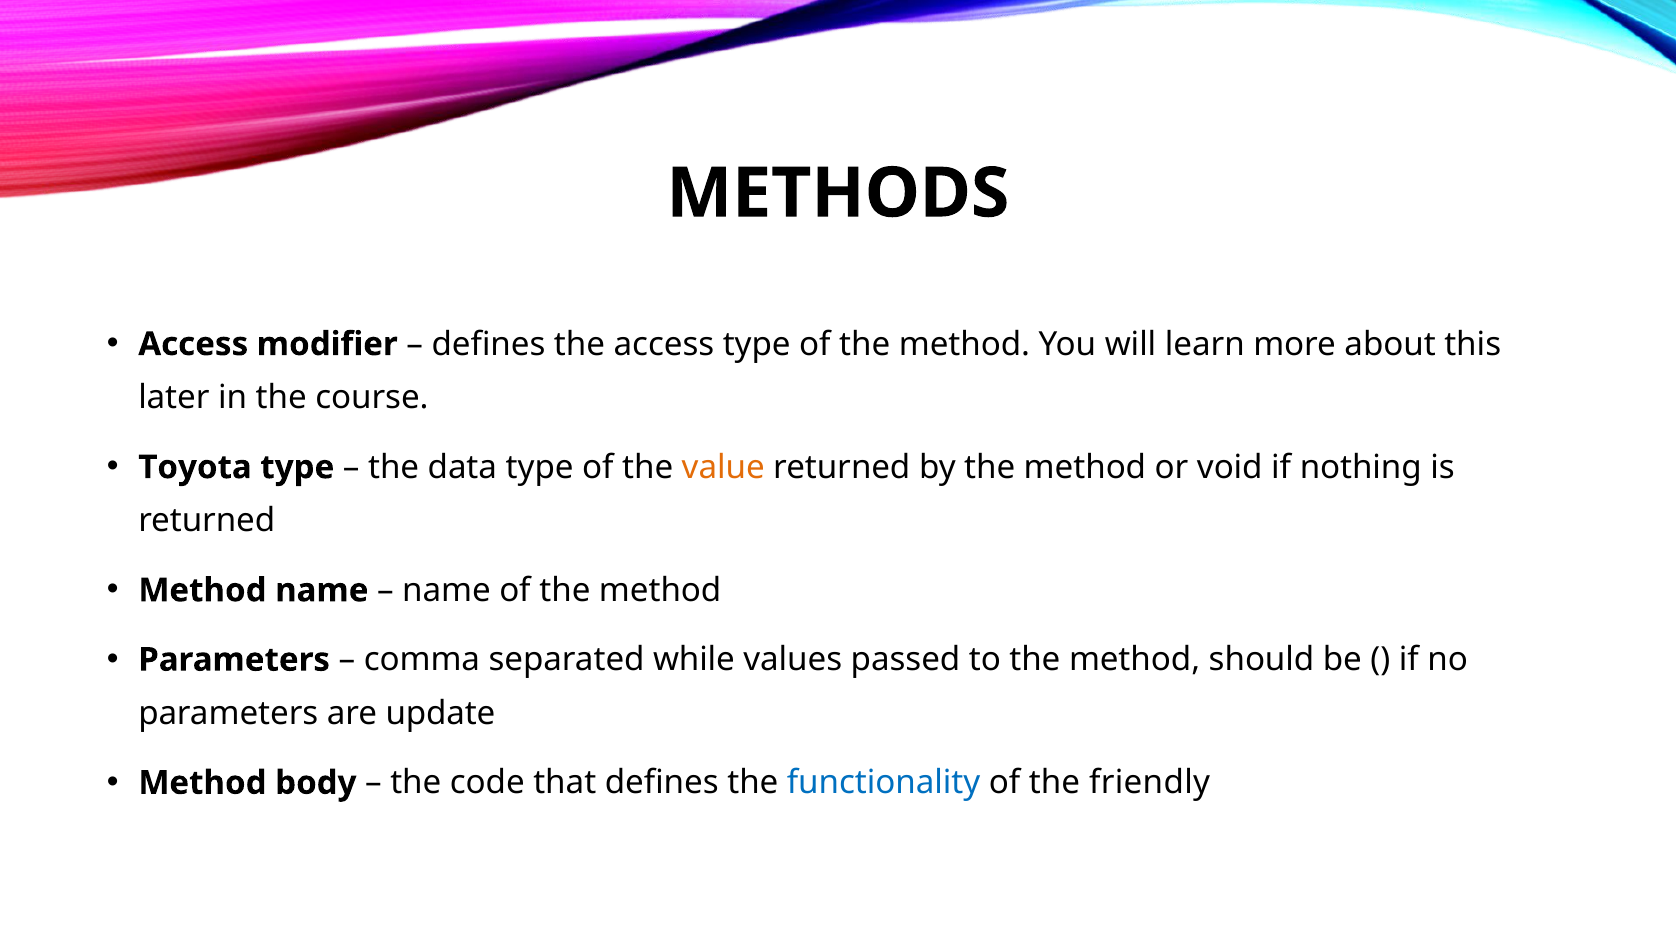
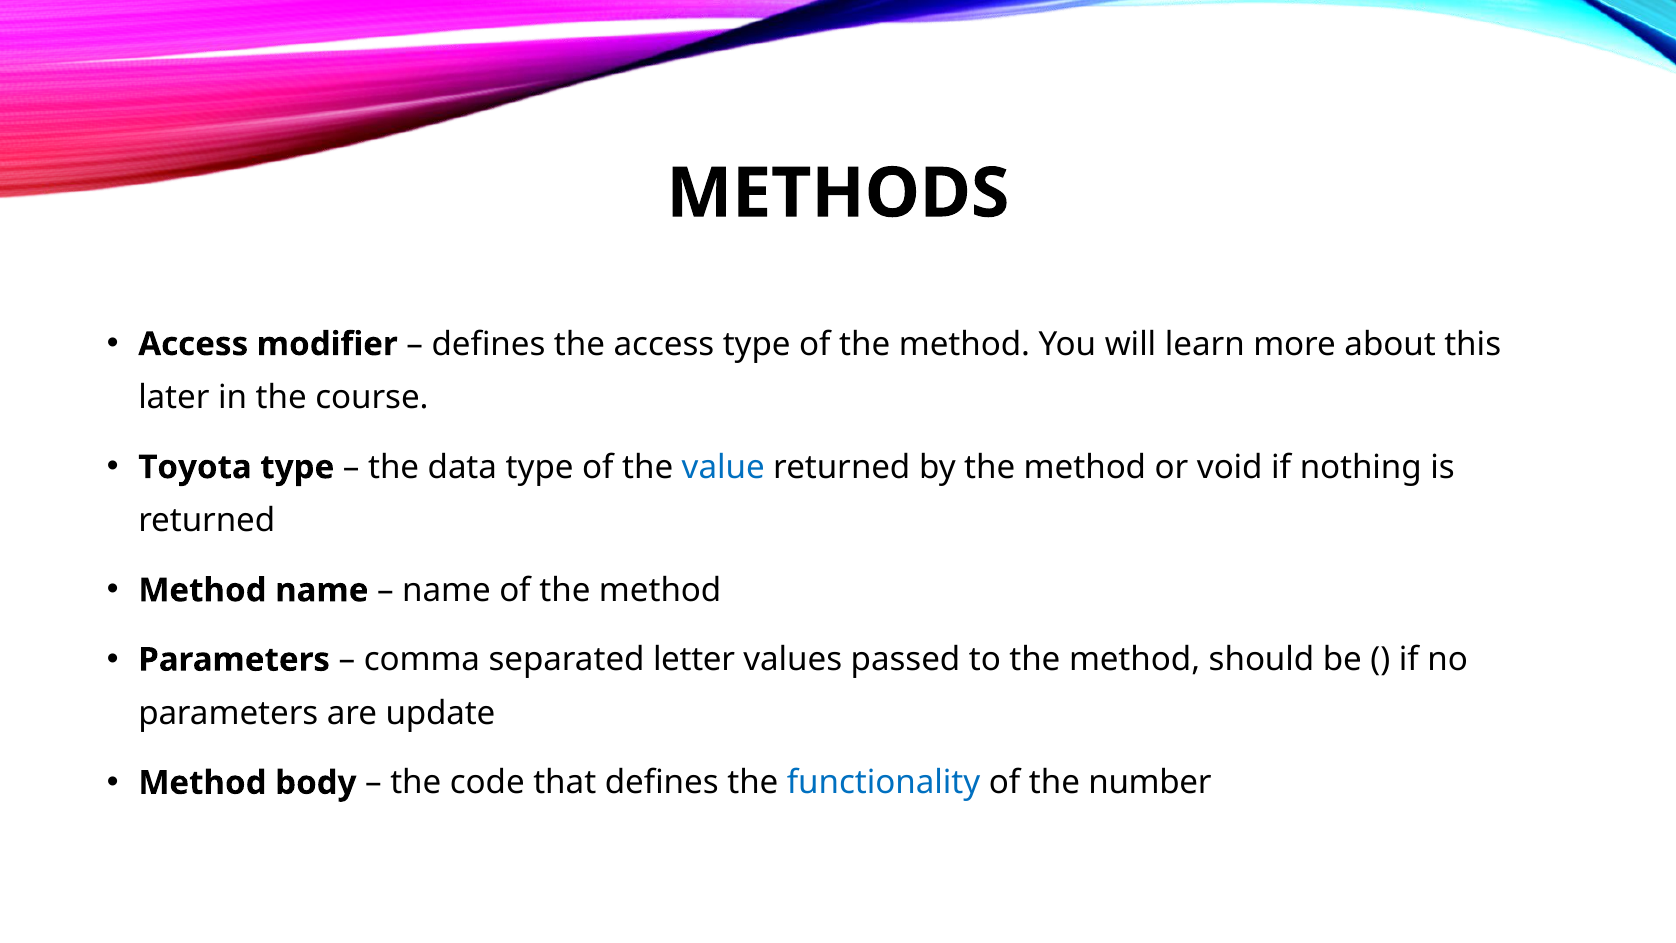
value colour: orange -> blue
while: while -> letter
friendly: friendly -> number
